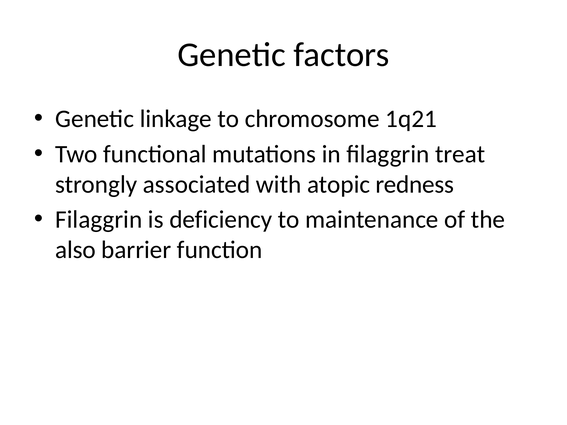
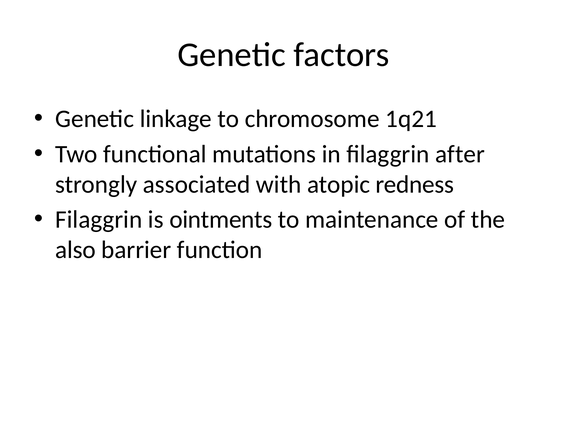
treat: treat -> after
deficiency: deficiency -> ointments
